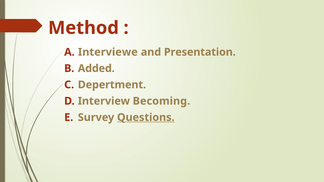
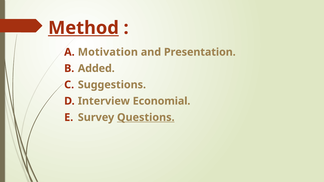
Method underline: none -> present
Interviewe: Interviewe -> Motivation
Depertment: Depertment -> Suggestions
Becoming: Becoming -> Economial
